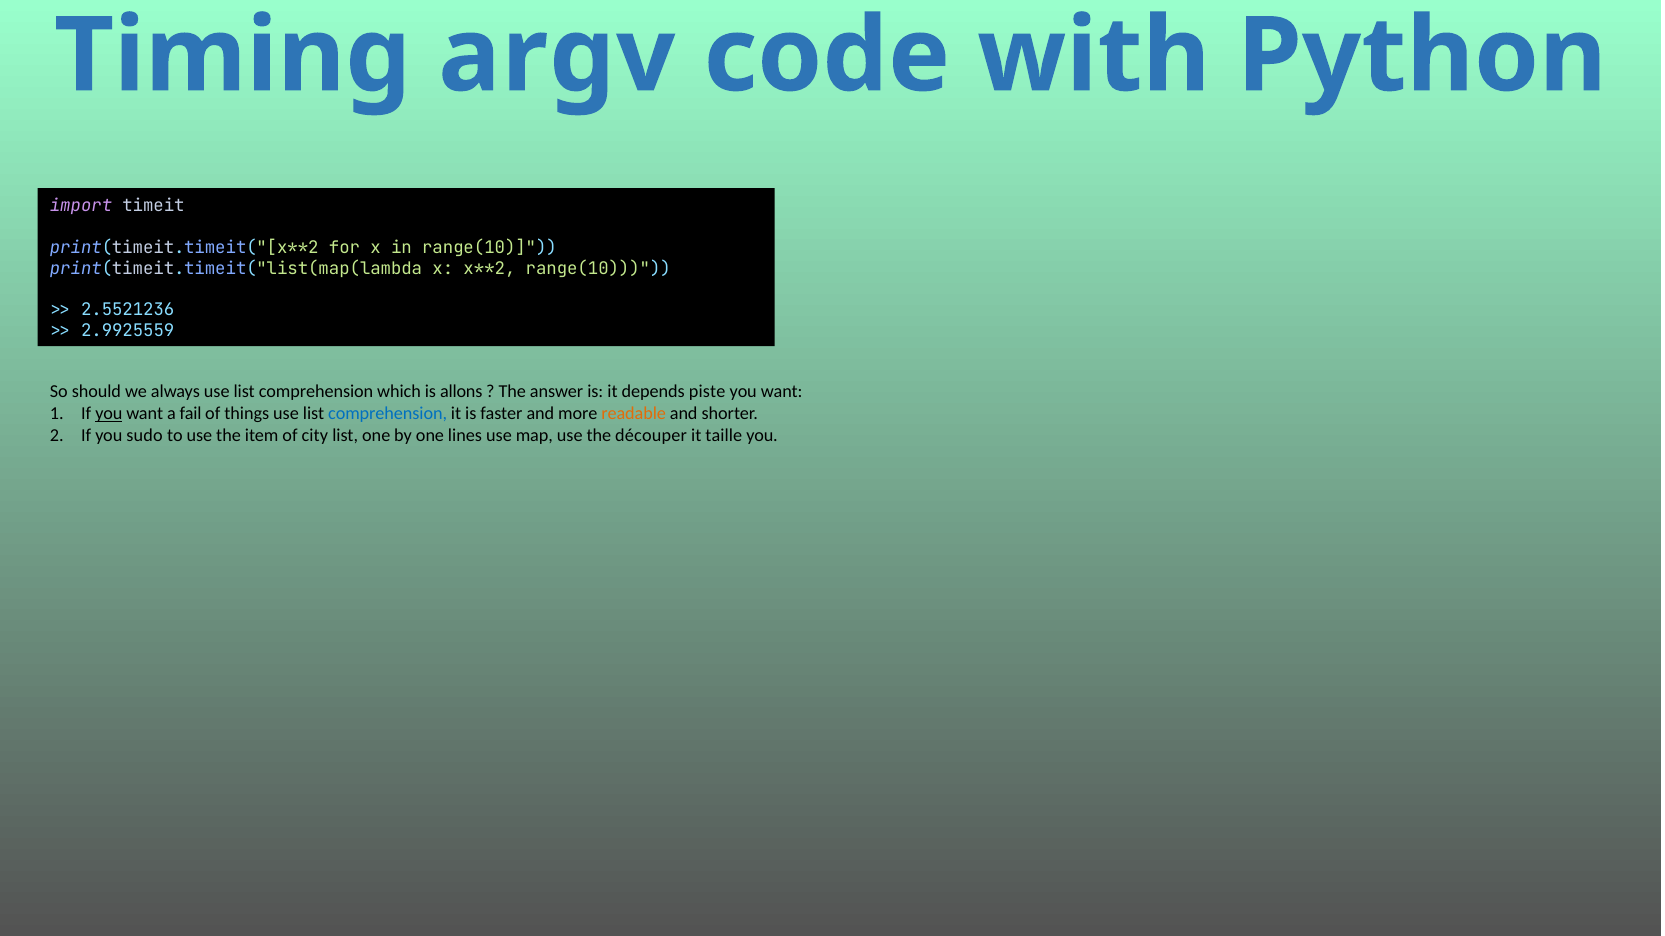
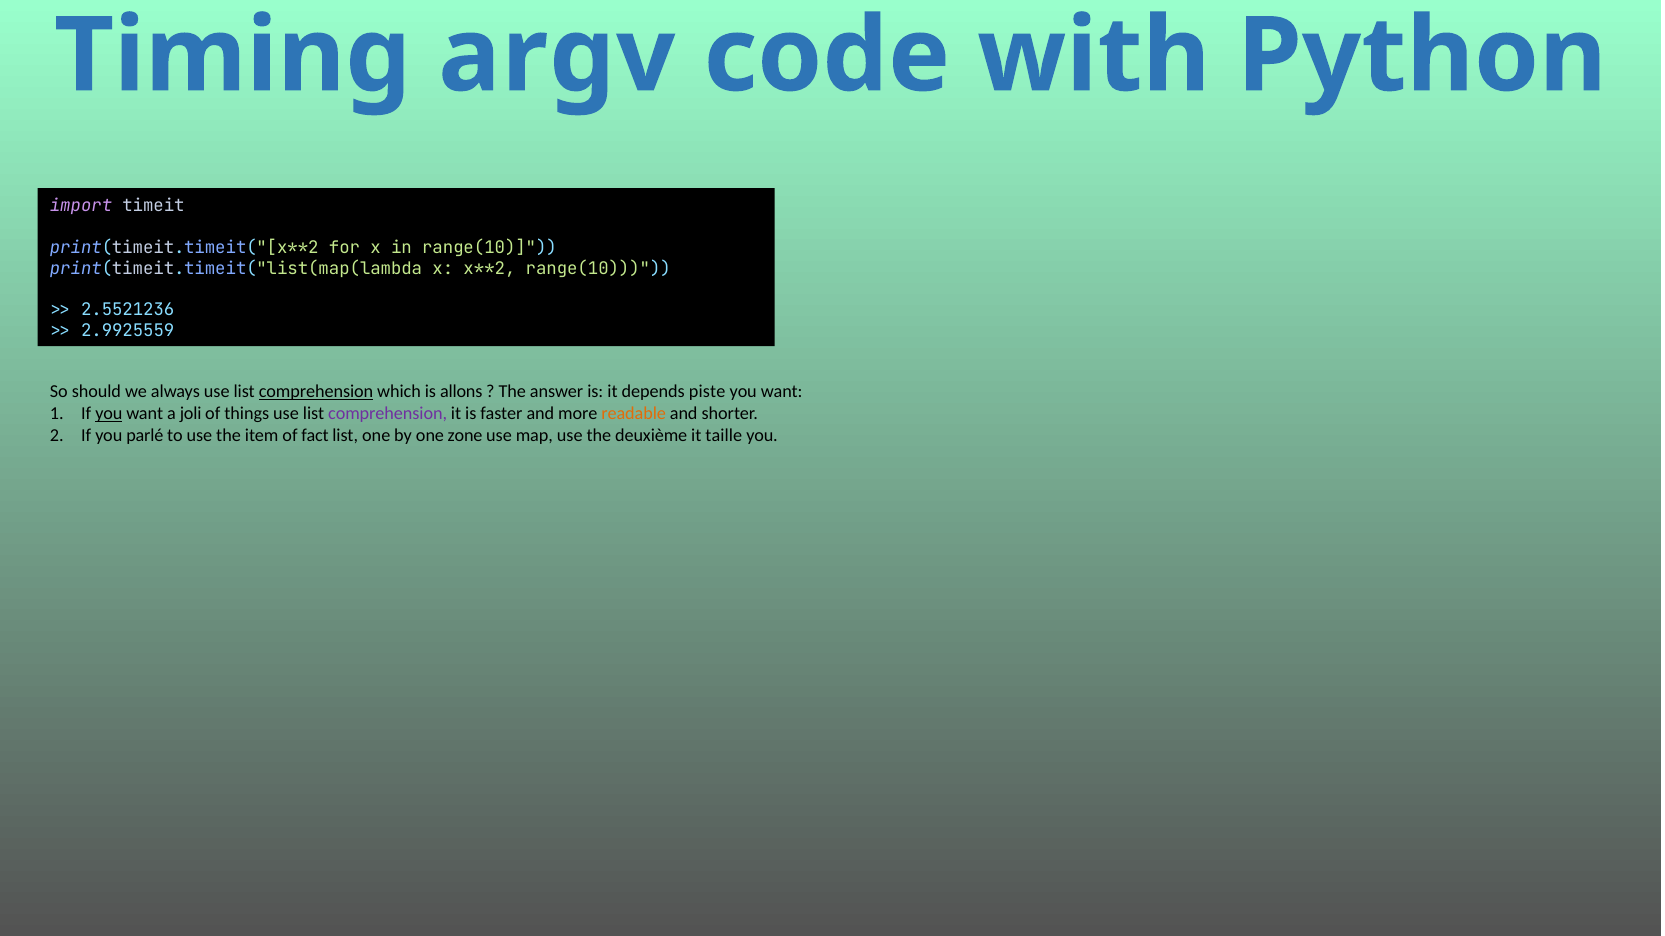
comprehension at (316, 392) underline: none -> present
fail: fail -> joli
comprehension at (388, 414) colour: blue -> purple
sudo: sudo -> parlé
city: city -> fact
lines: lines -> zone
découper: découper -> deuxième
